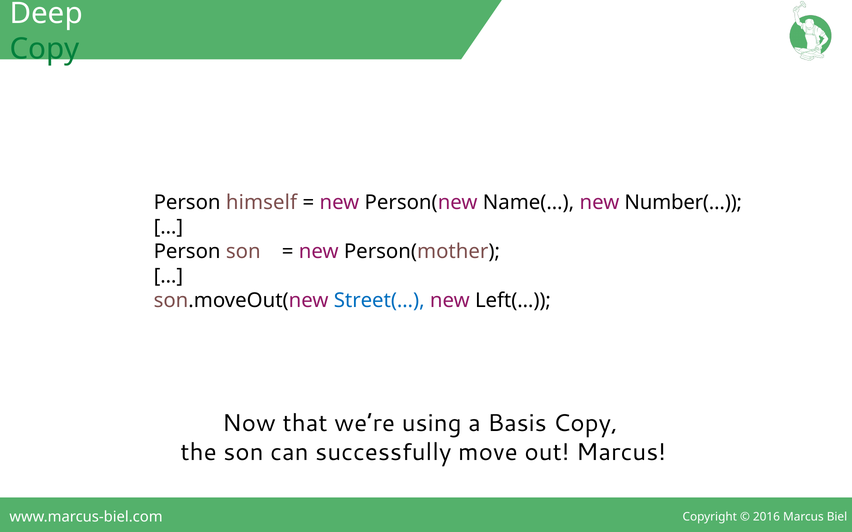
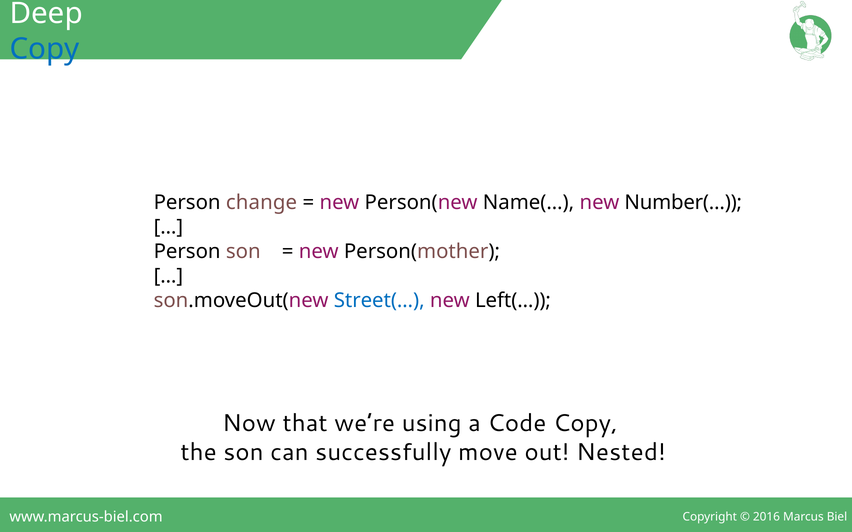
Copy at (44, 49) colour: green -> blue
himself: himself -> change
Basis: Basis -> Code
out Marcus: Marcus -> Nested
